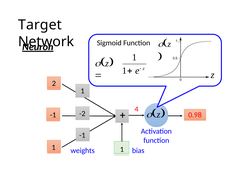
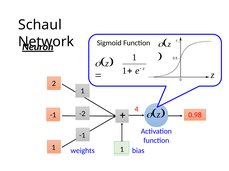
Target: Target -> Schaul
